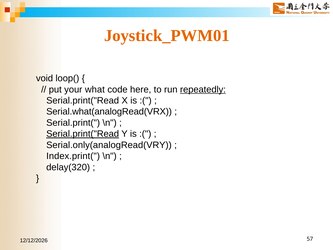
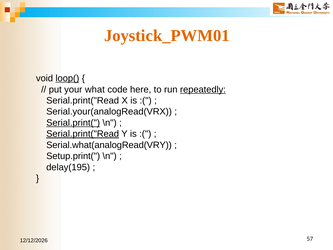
loop( underline: none -> present
Serial.what(analogRead(VRX: Serial.what(analogRead(VRX -> Serial.your(analogRead(VRX
Serial.print( underline: none -> present
Serial.only(analogRead(VRY: Serial.only(analogRead(VRY -> Serial.what(analogRead(VRY
Index.print(: Index.print( -> Setup.print(
delay(320: delay(320 -> delay(195
